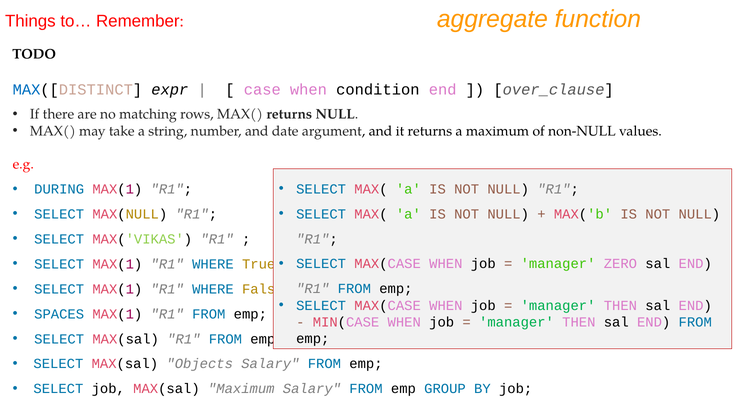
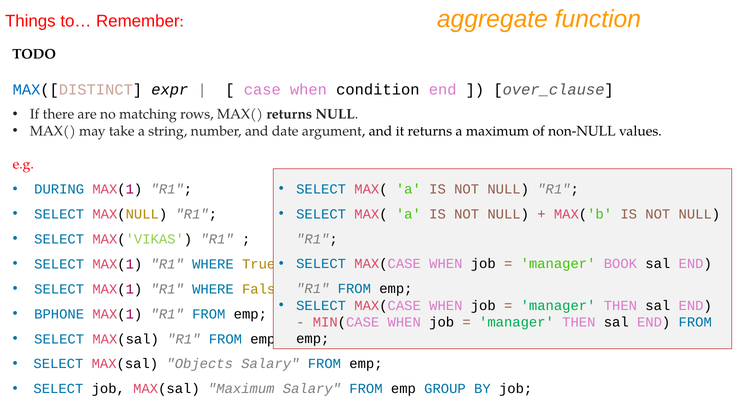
ZERO: ZERO -> BOOK
SPACES: SPACES -> BPHONE
